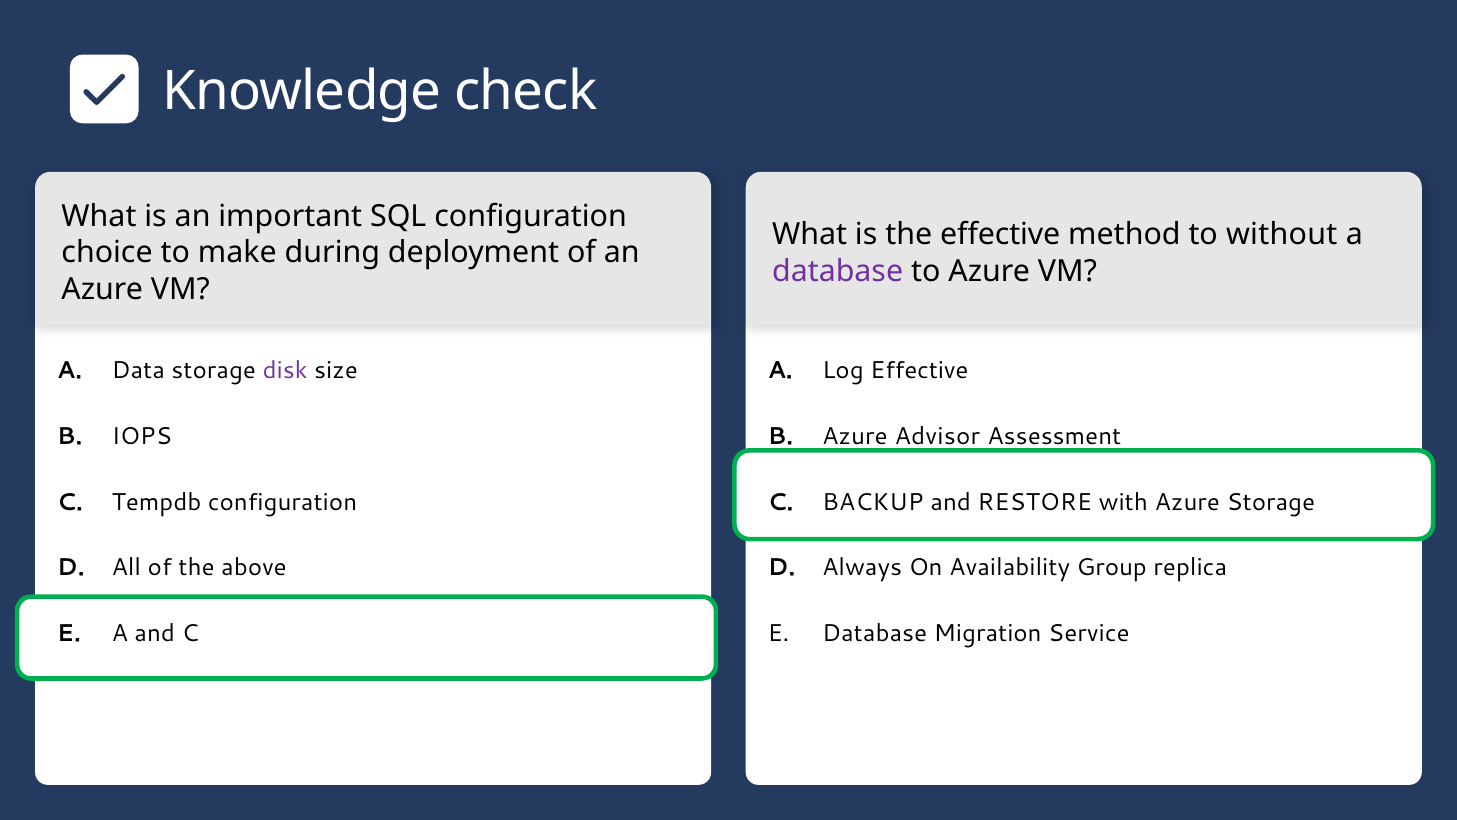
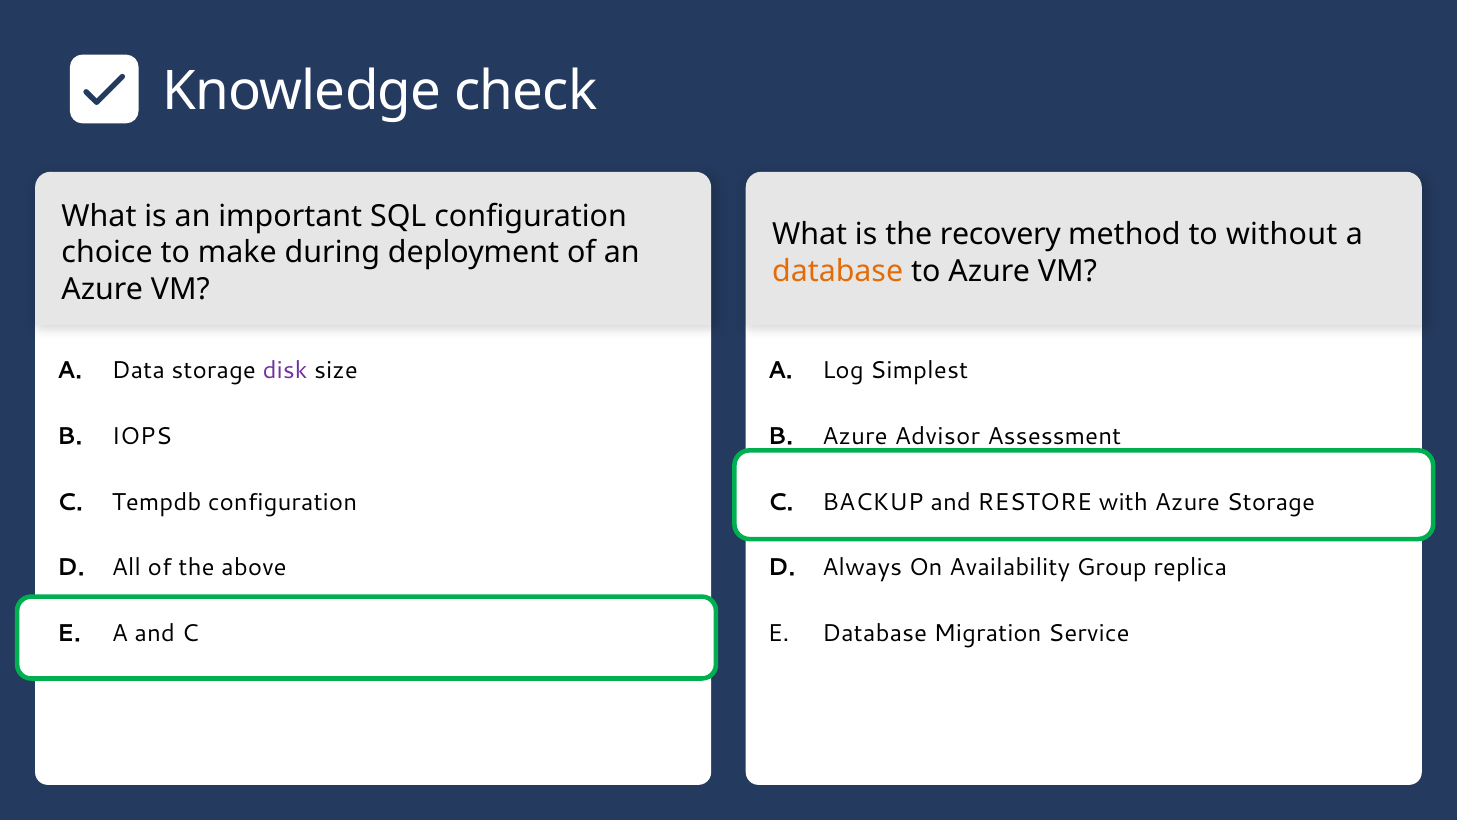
the effective: effective -> recovery
database at (838, 271) colour: purple -> orange
Effective at (919, 371): Effective -> Simplest
